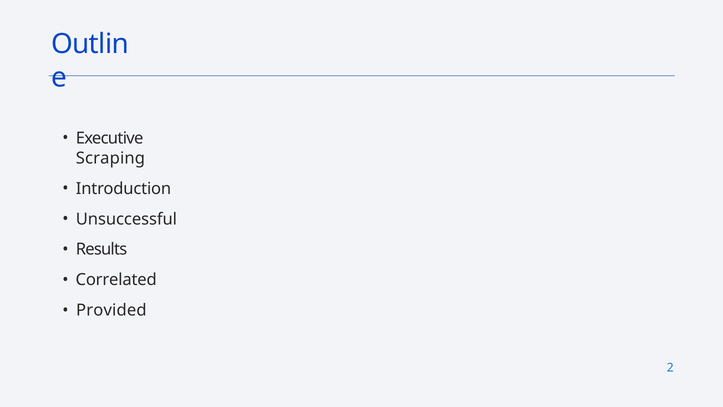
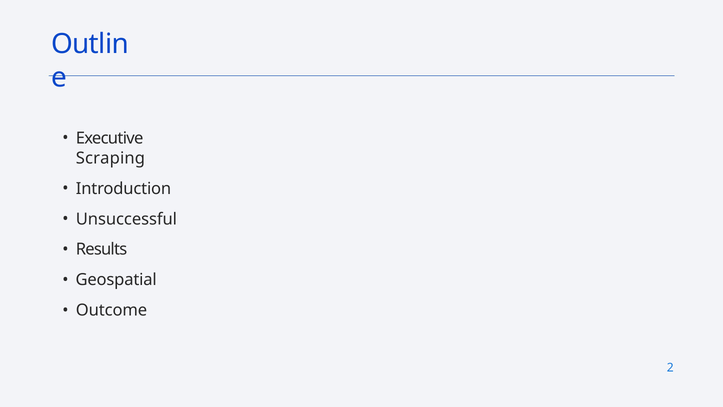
Correlated: Correlated -> Geospatial
Provided: Provided -> Outcome
